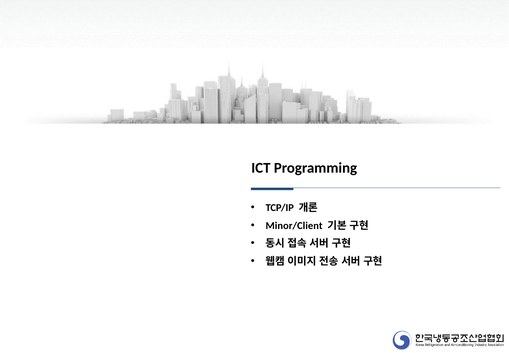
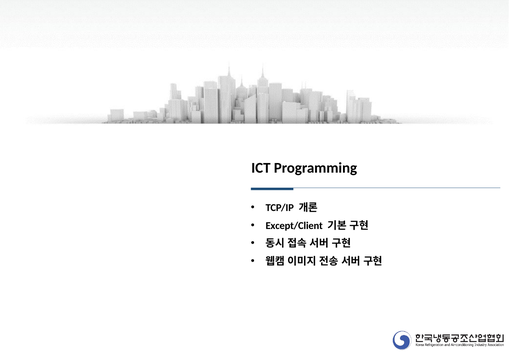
Minor/Client: Minor/Client -> Except/Client
